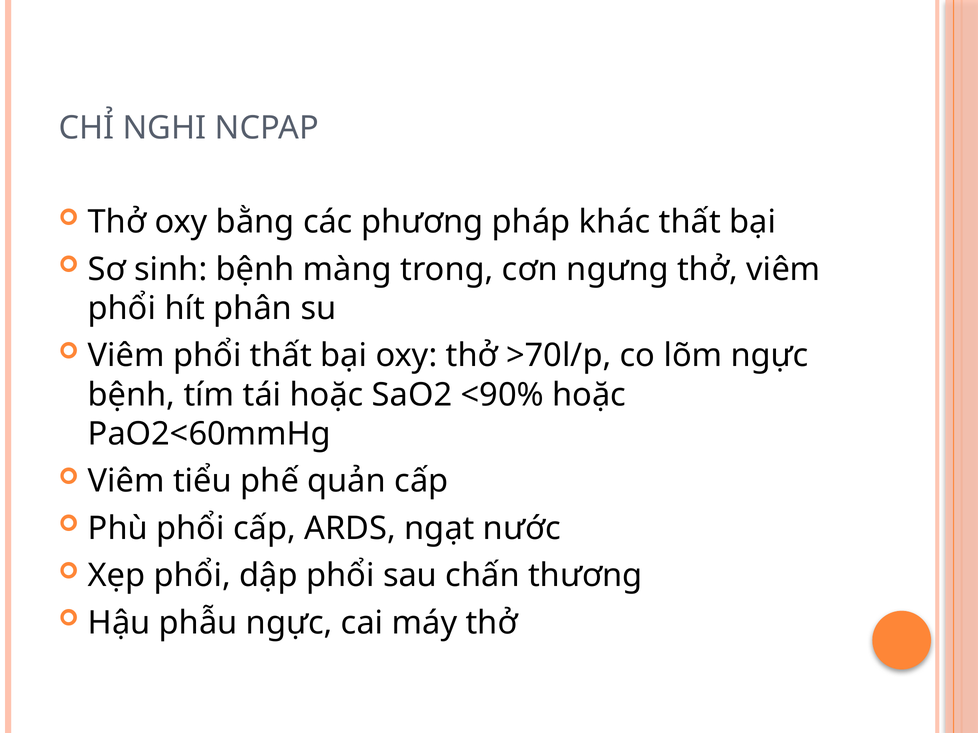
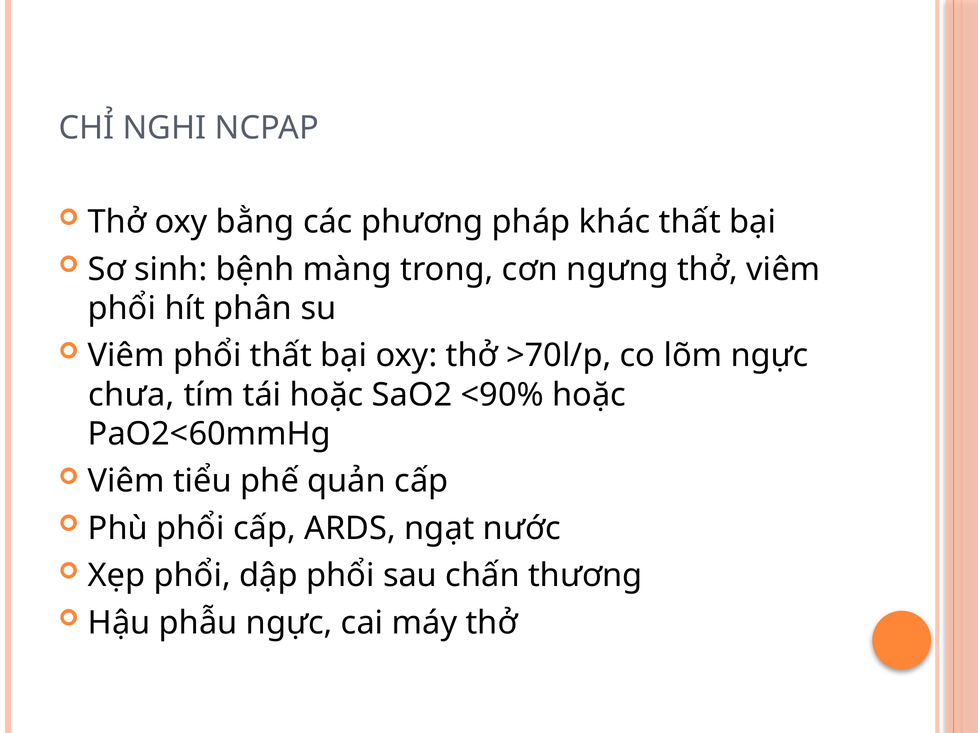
bệnh at (132, 395): bệnh -> chưa
